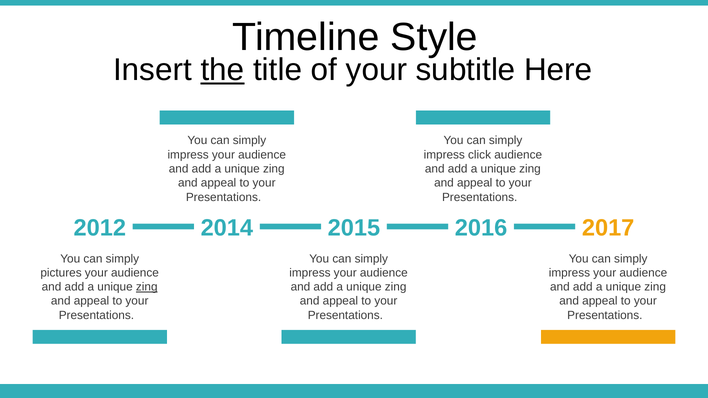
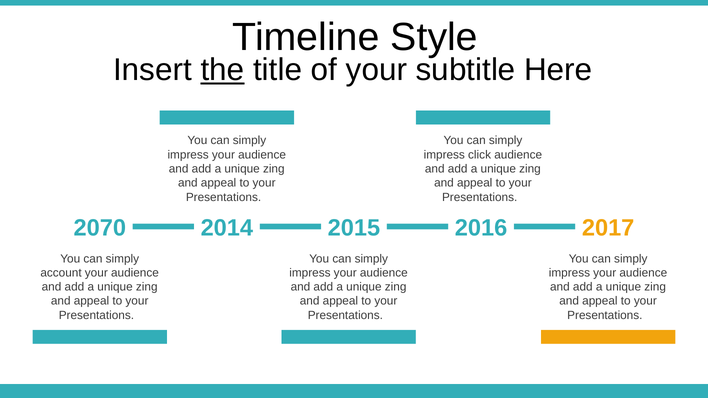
2012: 2012 -> 2070
pictures: pictures -> account
zing at (147, 287) underline: present -> none
